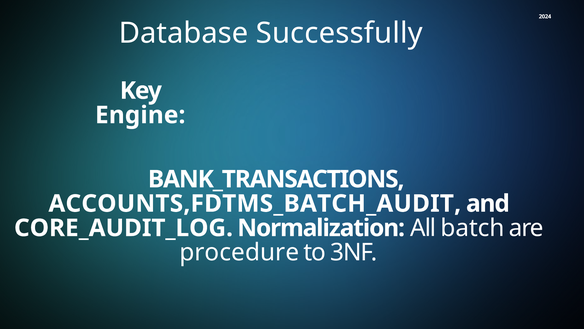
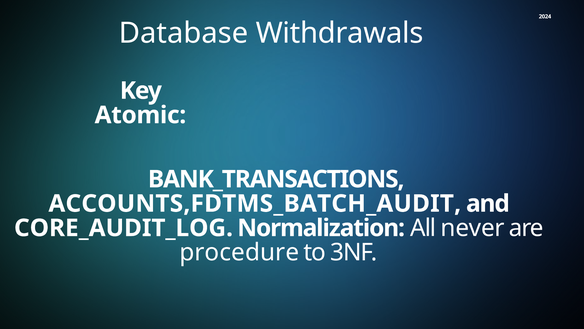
Successfully: Successfully -> Withdrawals
Engine: Engine -> Atomic
batch: batch -> never
